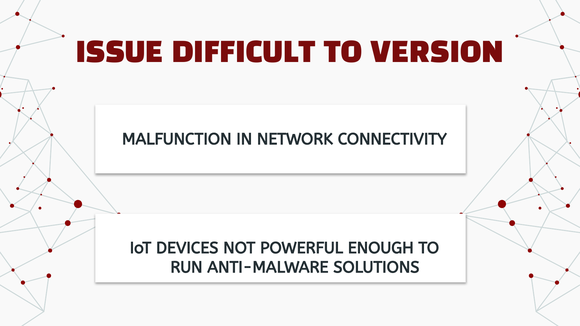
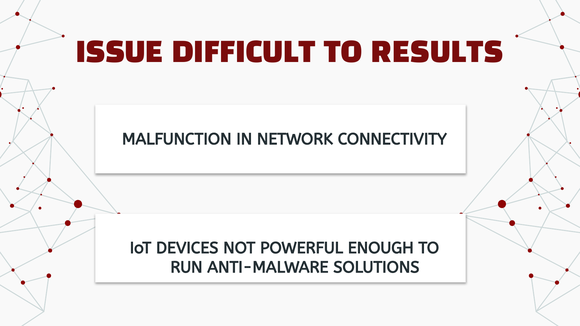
VERSION: VERSION -> RESULTS
